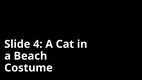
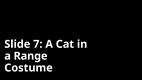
4: 4 -> 7
Beach: Beach -> Range
